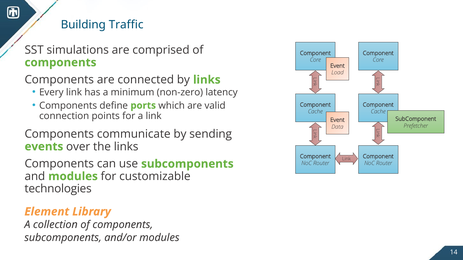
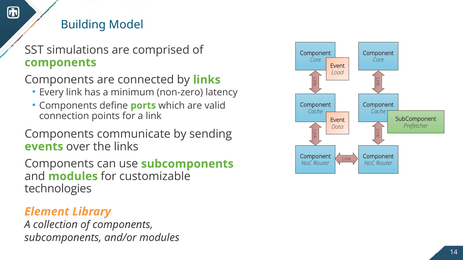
Traffic: Traffic -> Model
